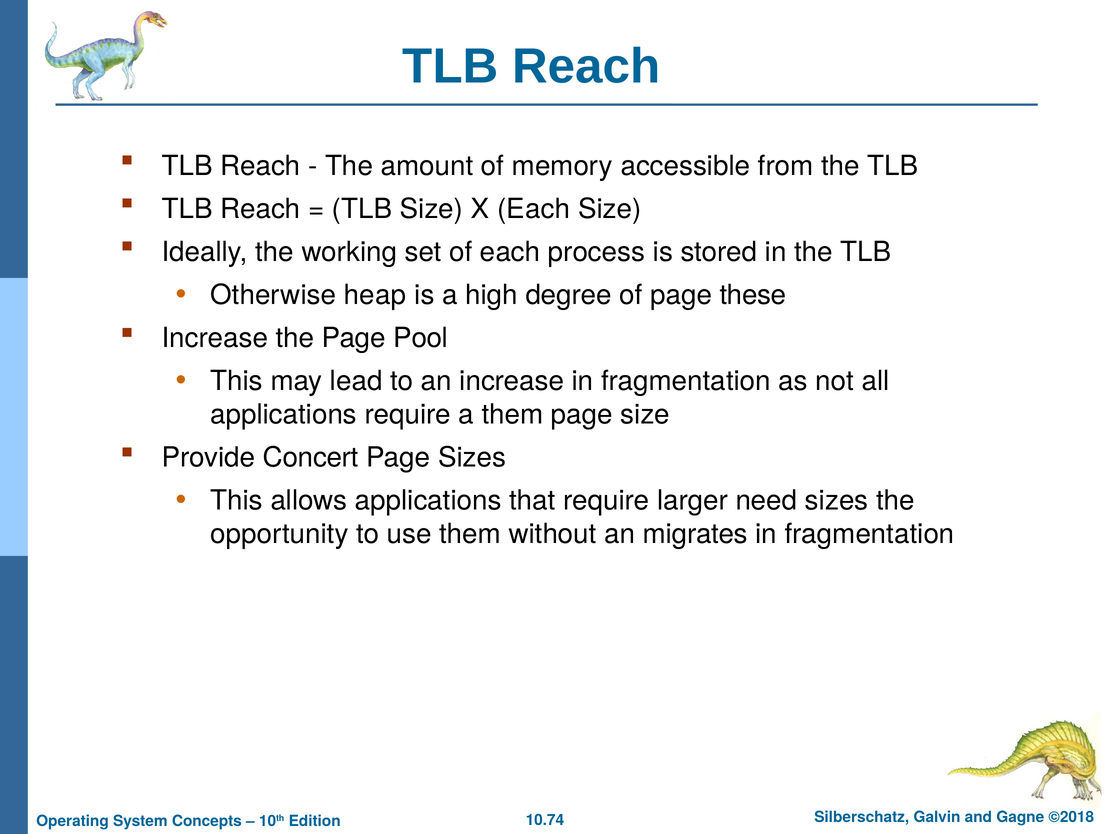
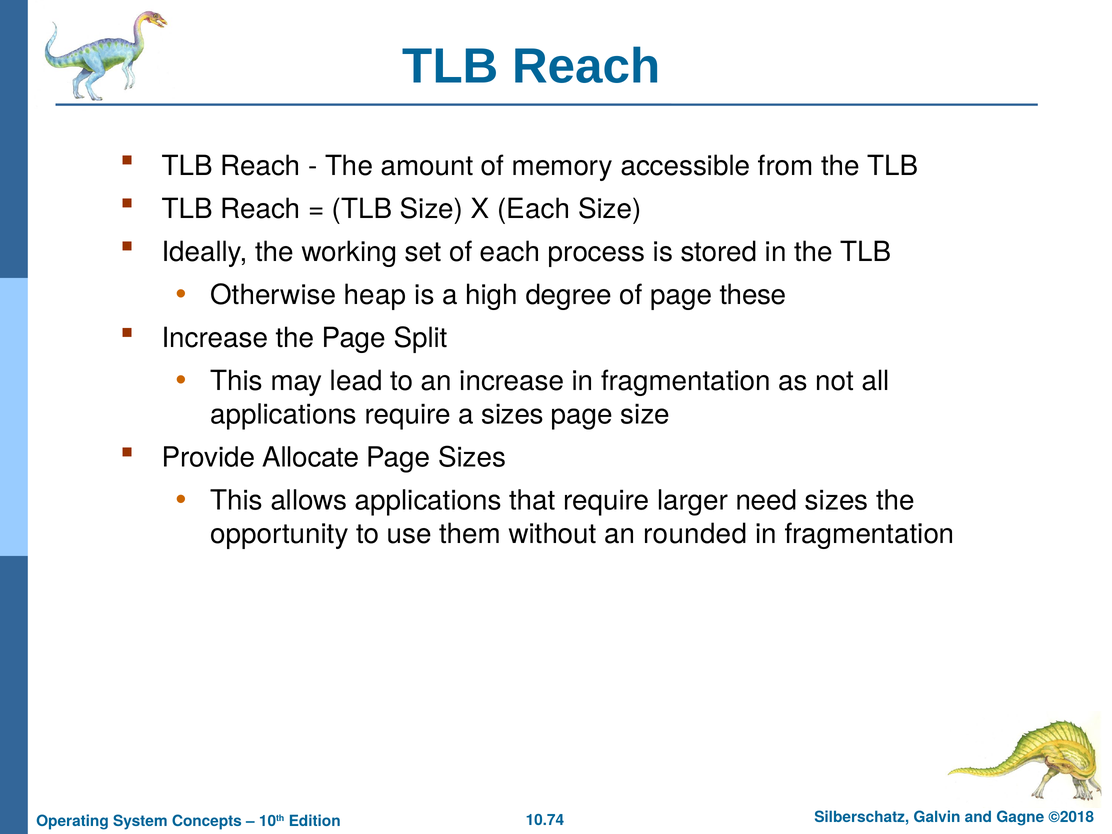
Pool: Pool -> Split
a them: them -> sizes
Concert: Concert -> Allocate
migrates: migrates -> rounded
